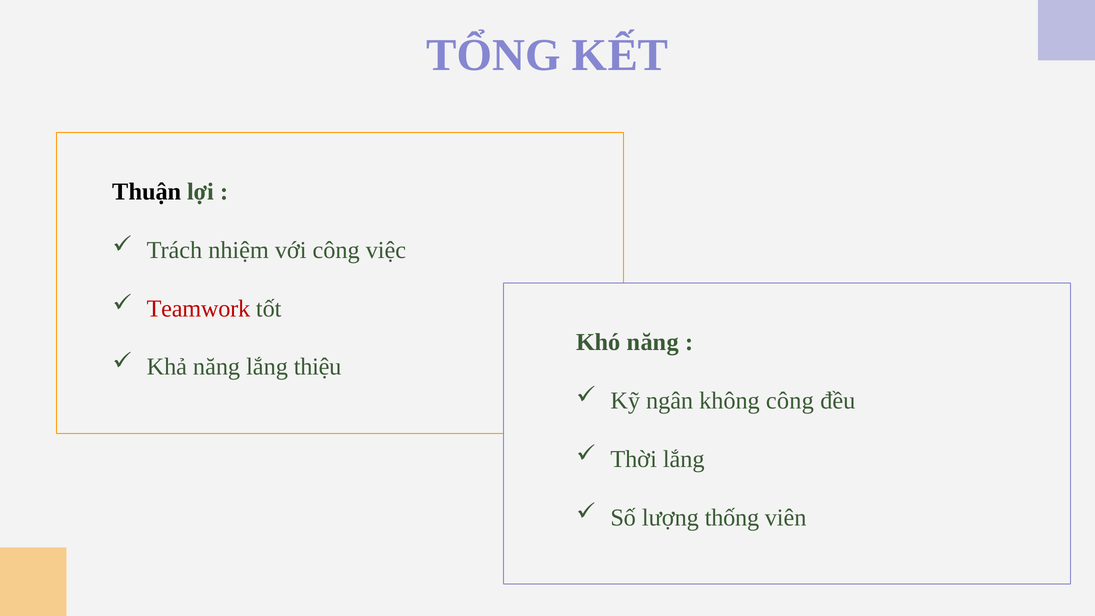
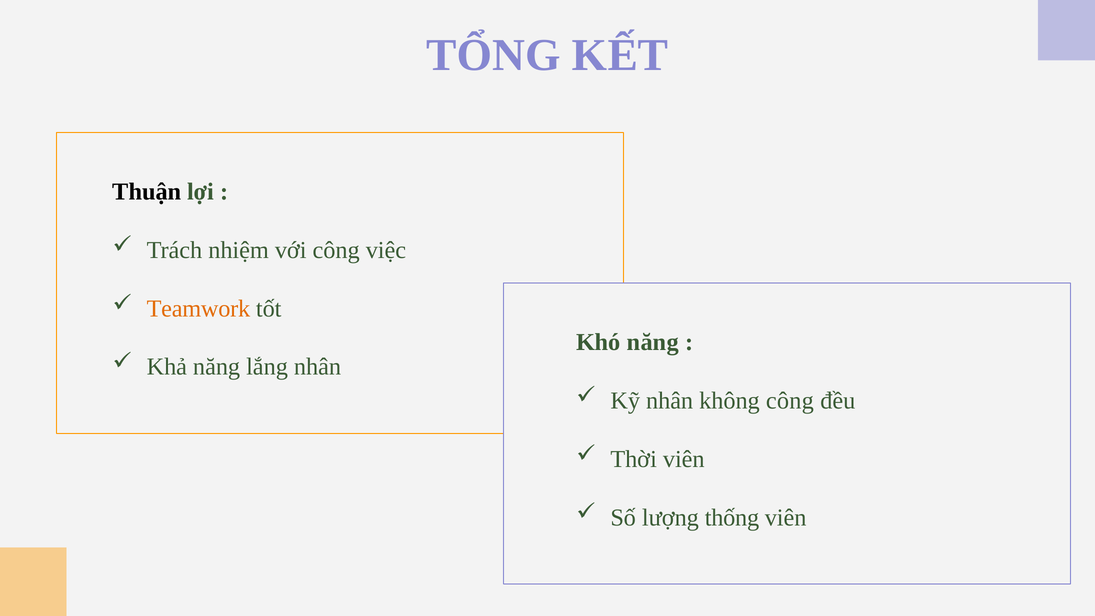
Teamwork colour: red -> orange
lắng thiệu: thiệu -> nhân
Kỹ ngân: ngân -> nhân
Thời lắng: lắng -> viên
